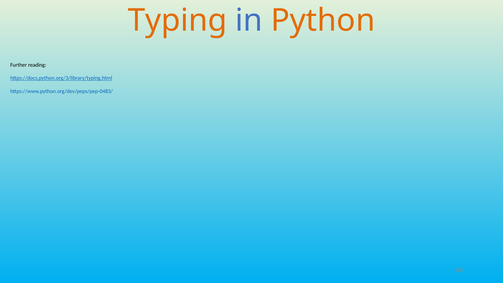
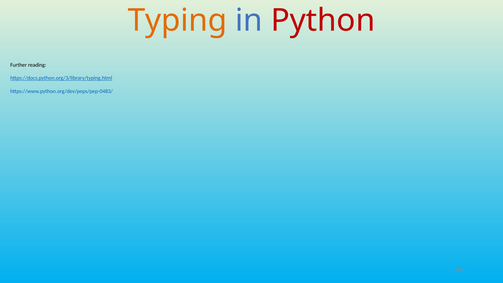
Python colour: orange -> red
